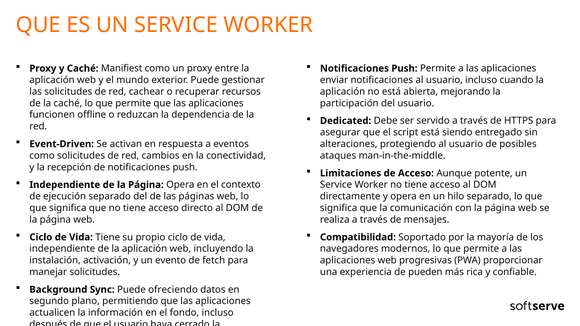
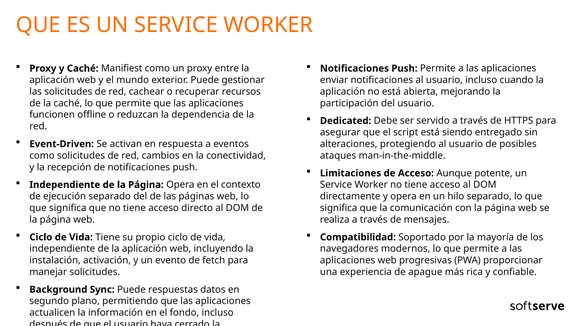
pueden: pueden -> apague
ofreciendo: ofreciendo -> respuestas
